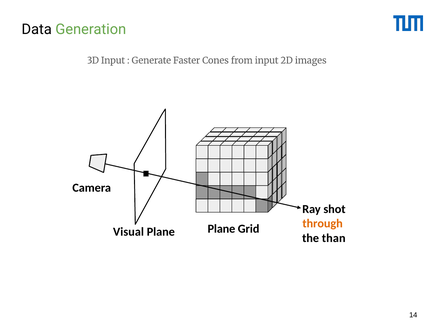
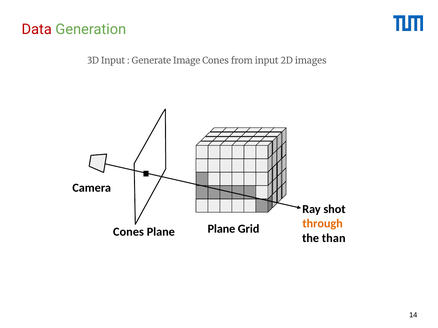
Data colour: black -> red
Faster: Faster -> Image
Visual at (128, 232): Visual -> Cones
